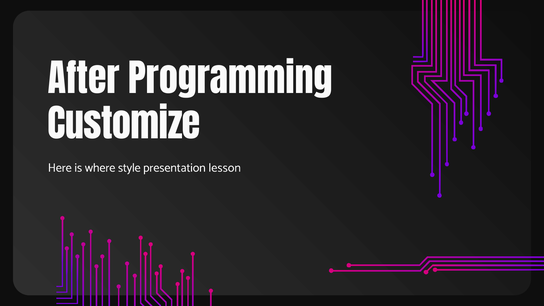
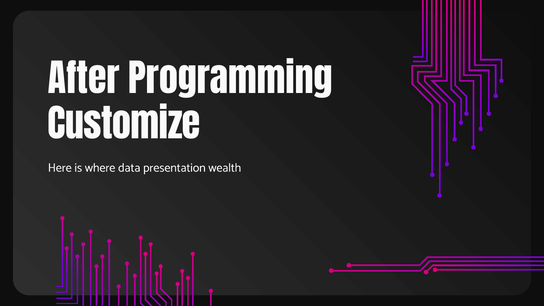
style: style -> data
lesson: lesson -> wealth
